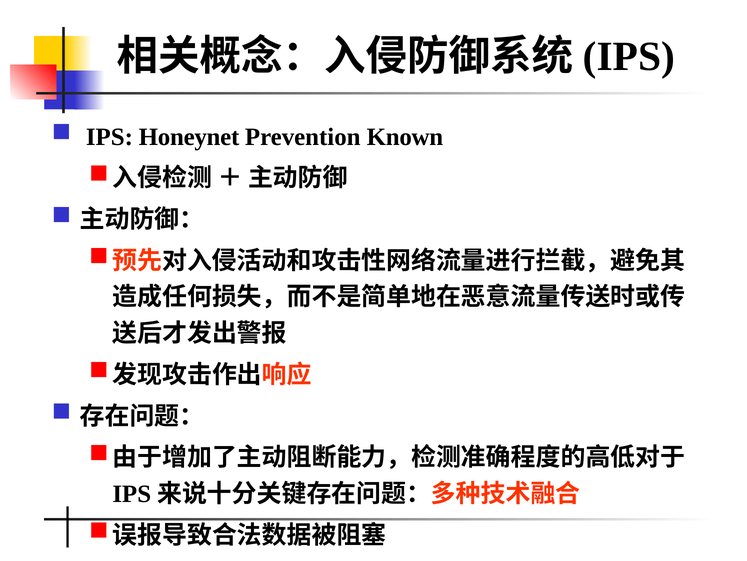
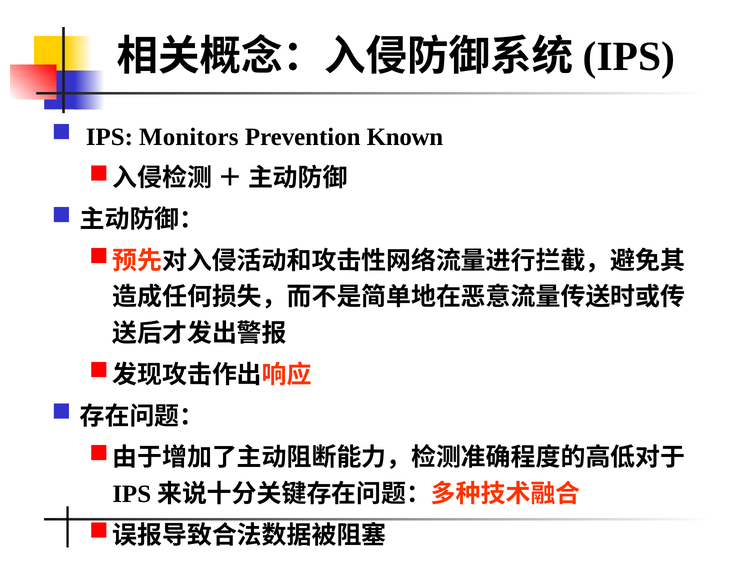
Honeynet: Honeynet -> Monitors
